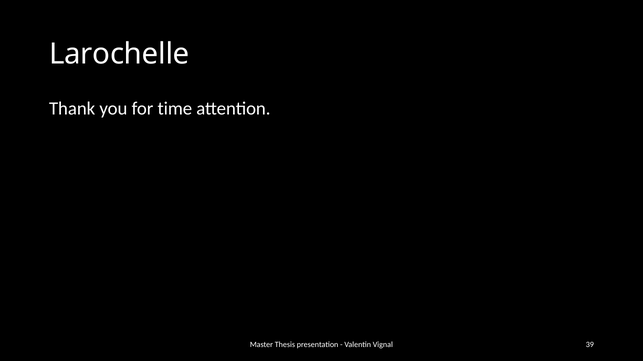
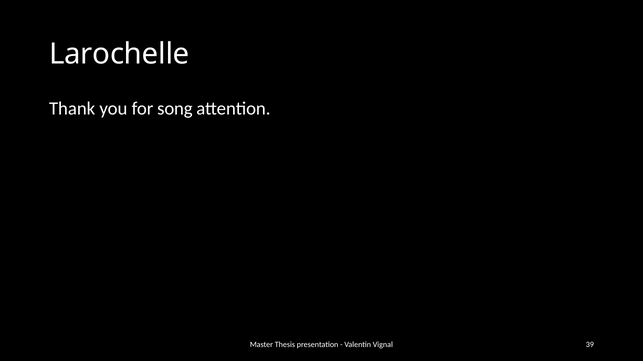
time: time -> song
